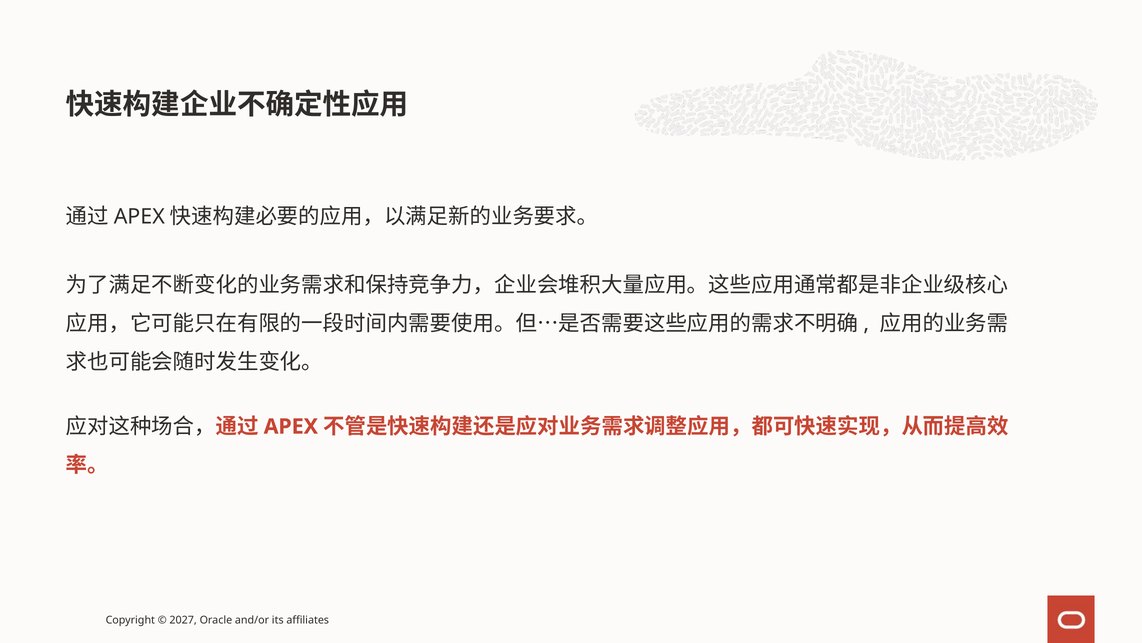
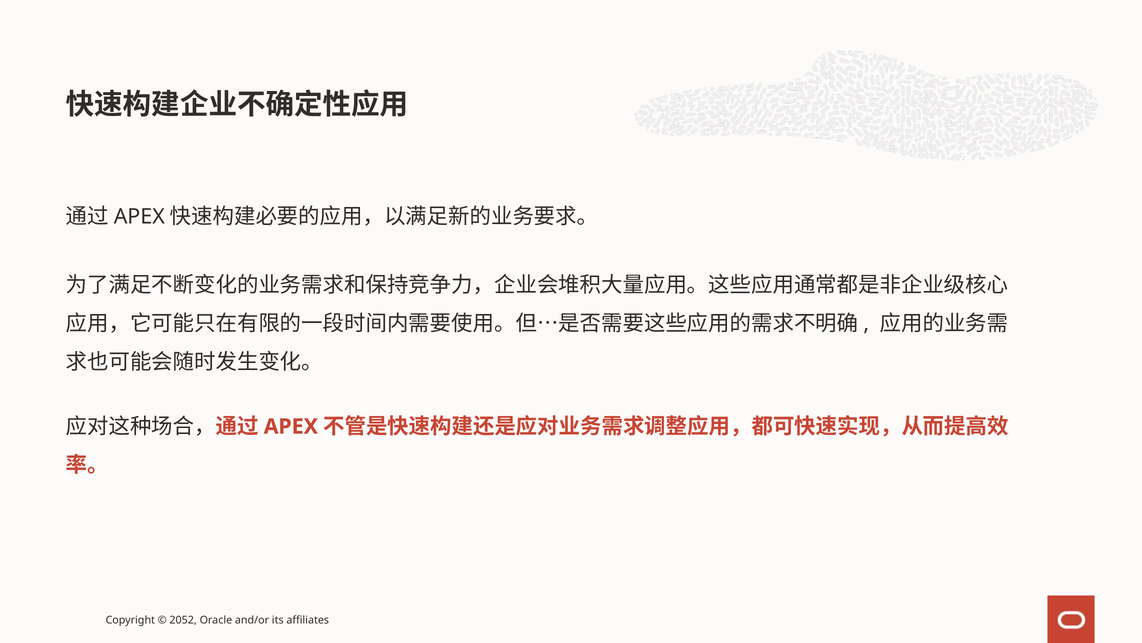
2027: 2027 -> 2052
